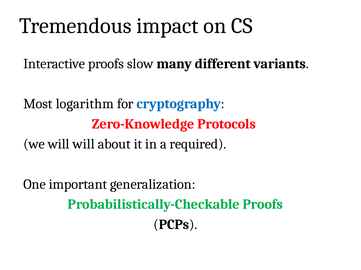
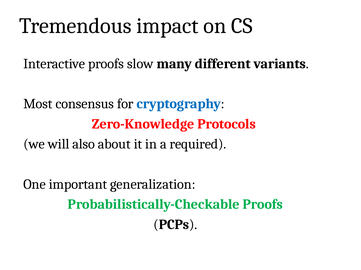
logarithm: logarithm -> consensus
will will: will -> also
